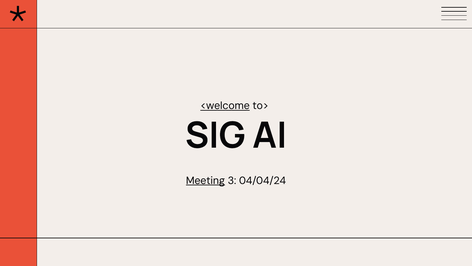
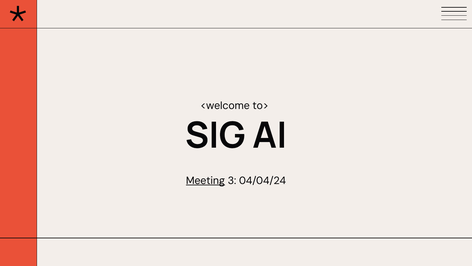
<welcome underline: present -> none
